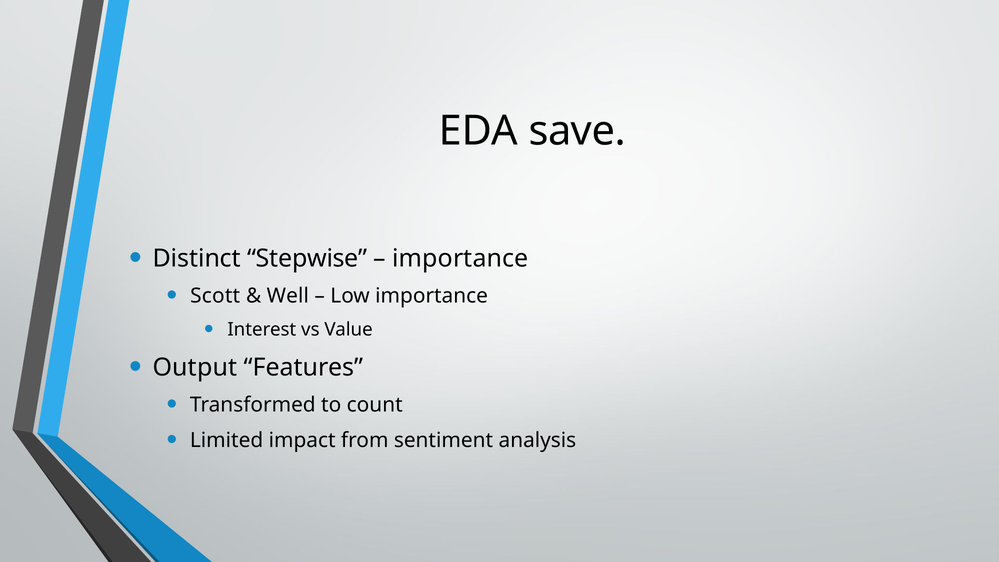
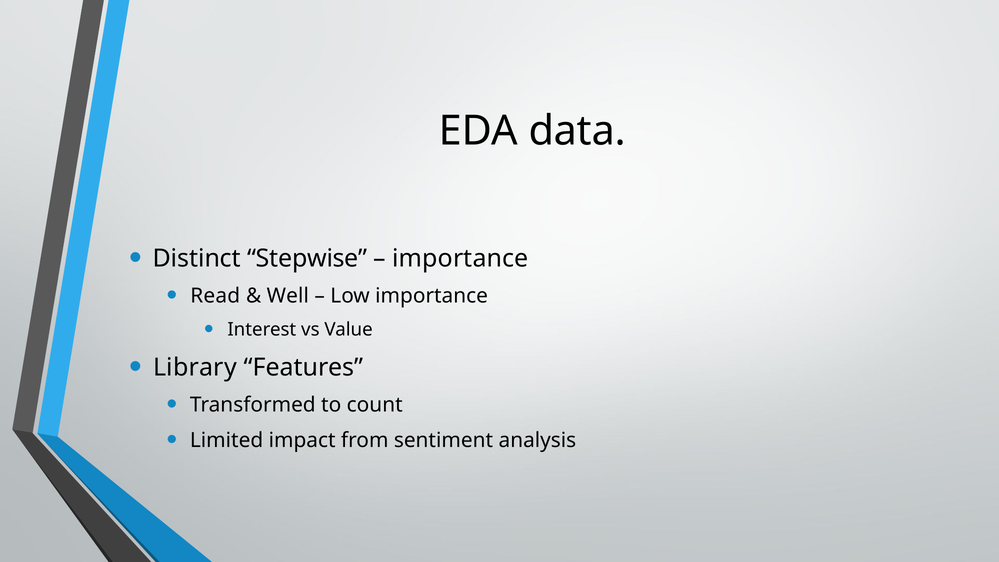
save: save -> data
Scott: Scott -> Read
Output: Output -> Library
